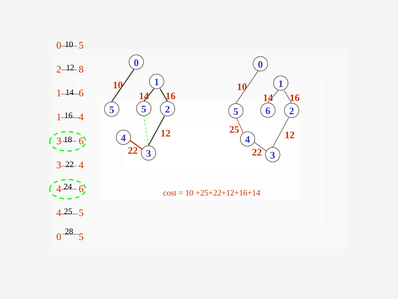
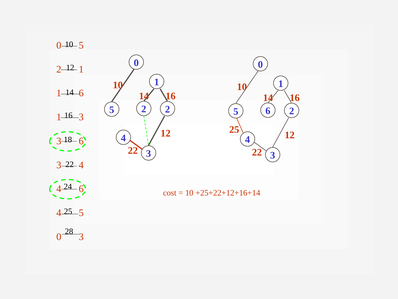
2 8: 8 -> 1
5 at (144, 109): 5 -> 2
1 4: 4 -> 3
5 at (81, 236): 5 -> 3
